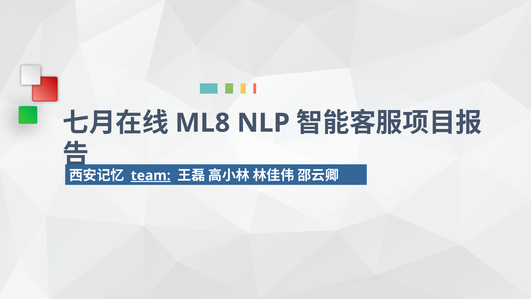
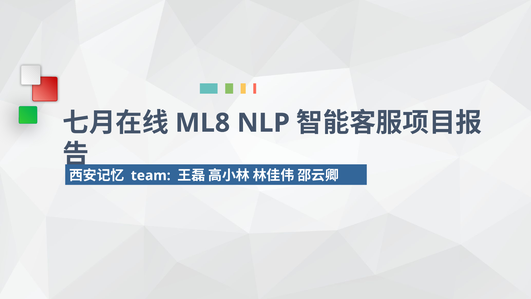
team underline: present -> none
